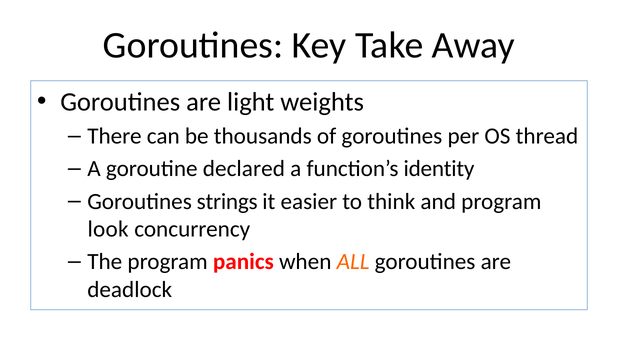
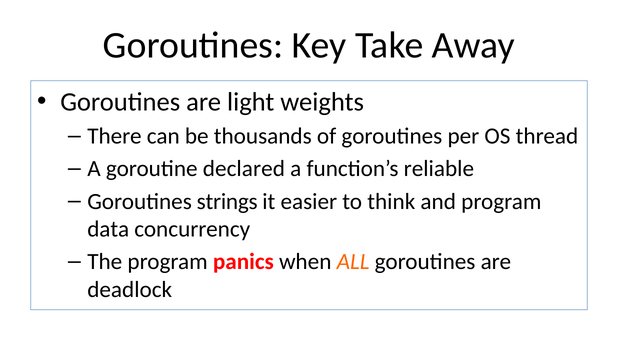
identity: identity -> reliable
look: look -> data
